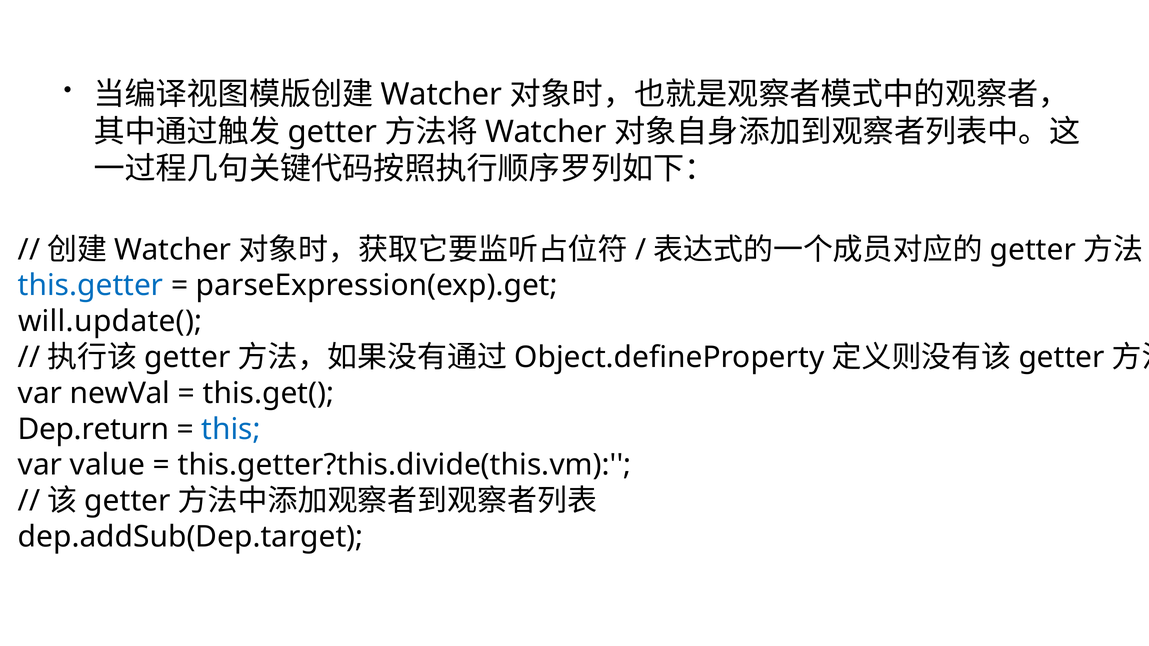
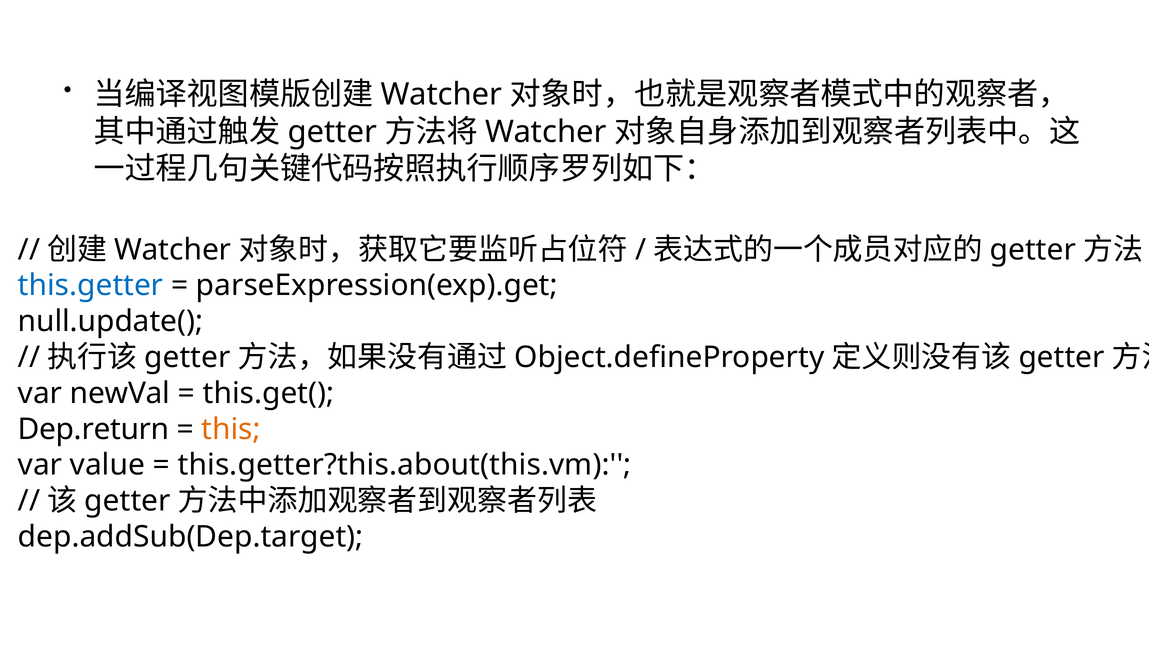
will.update(: will.update( -> null.update(
this colour: blue -> orange
this.getter?this.divide(this.vm: this.getter?this.divide(this.vm -> this.getter?this.about(this.vm
